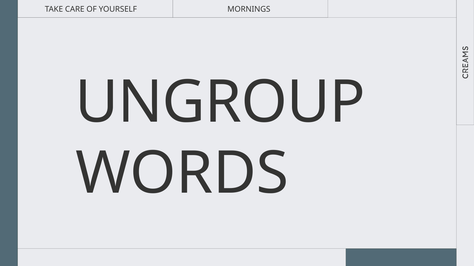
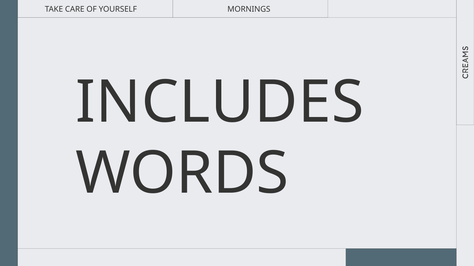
UNGROUP: UNGROUP -> INCLUDES
